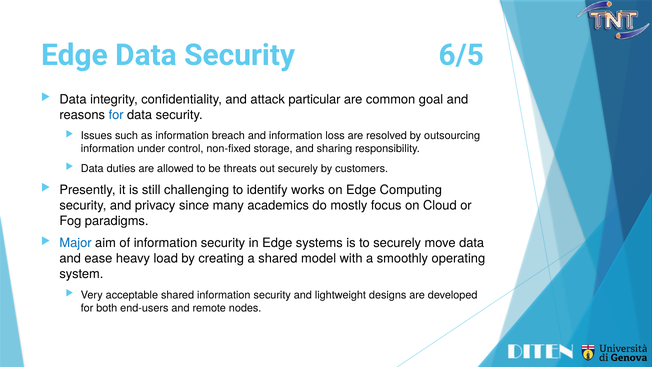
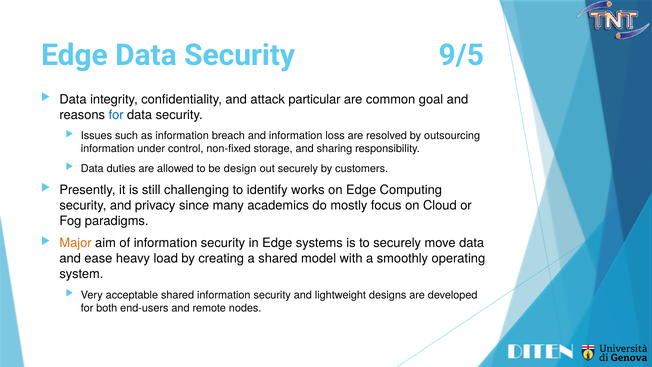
6/5: 6/5 -> 9/5
threats: threats -> design
Major colour: blue -> orange
